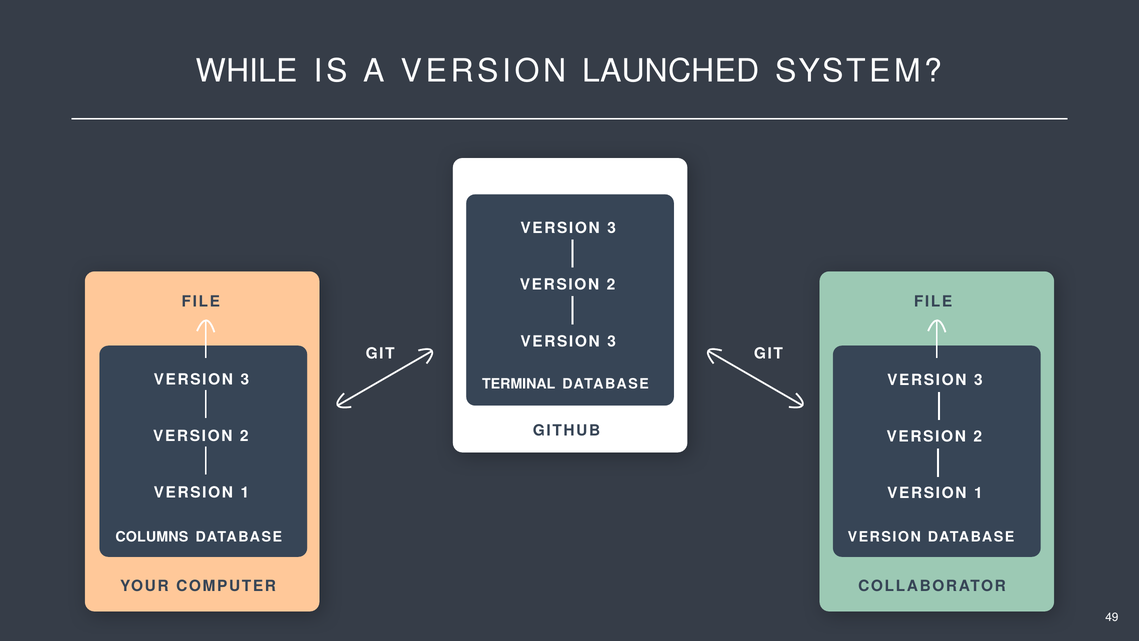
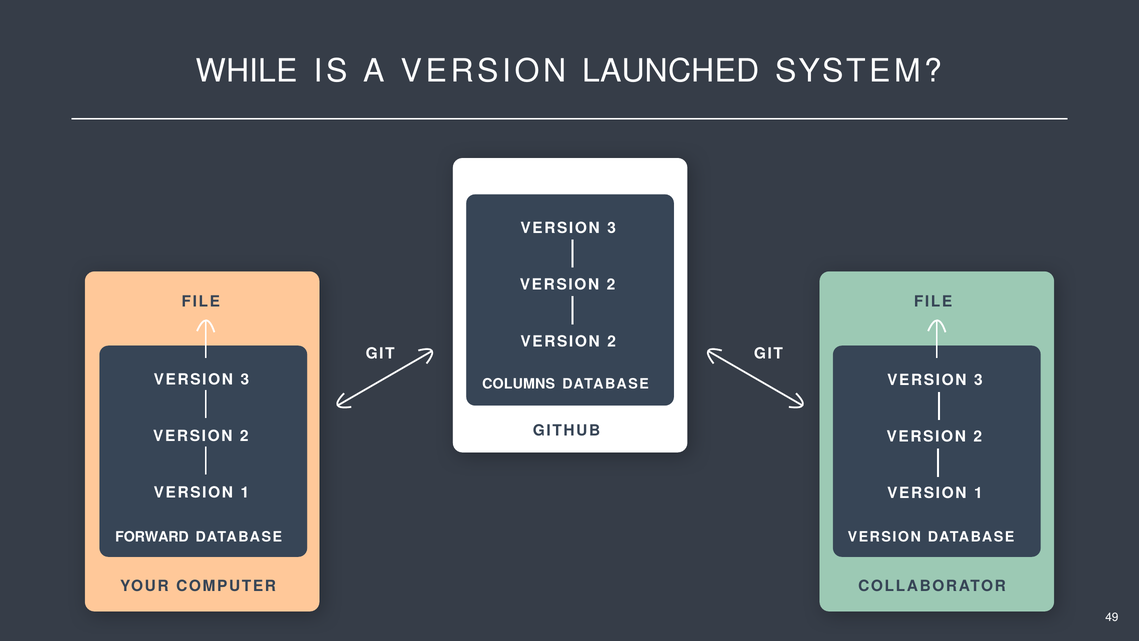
3 at (612, 341): 3 -> 2
TERMINAL: TERMINAL -> COLUMNS
COLUMNS: COLUMNS -> FORWARD
